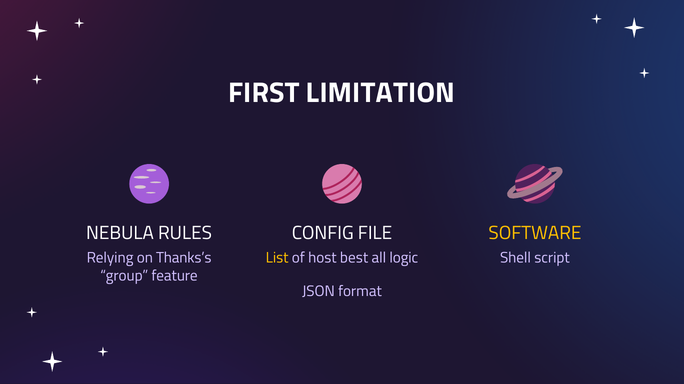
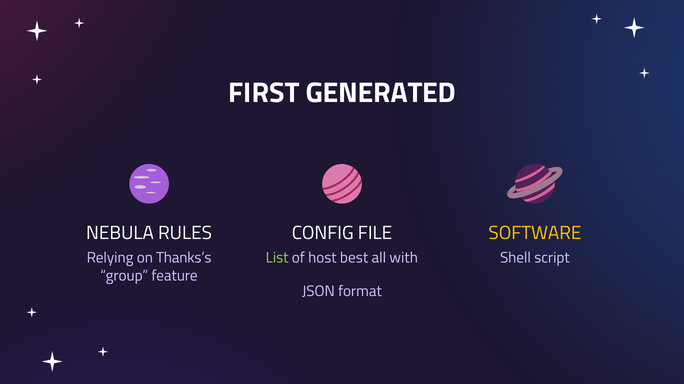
LIMITATION: LIMITATION -> GENERATED
List colour: yellow -> light green
logic: logic -> with
